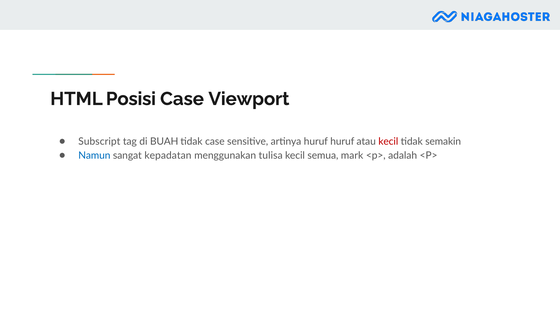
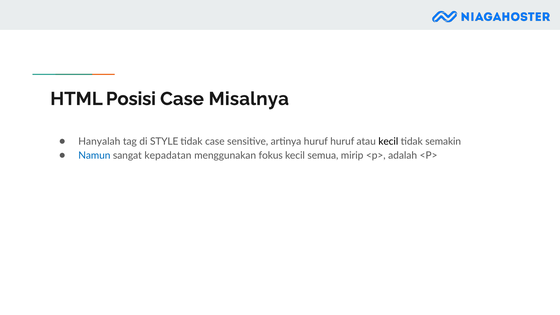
Viewport: Viewport -> Misalnya
Subscript: Subscript -> Hanyalah
BUAH: BUAH -> STYLE
kecil at (388, 141) colour: red -> black
tulisa: tulisa -> fokus
mark: mark -> mirip
